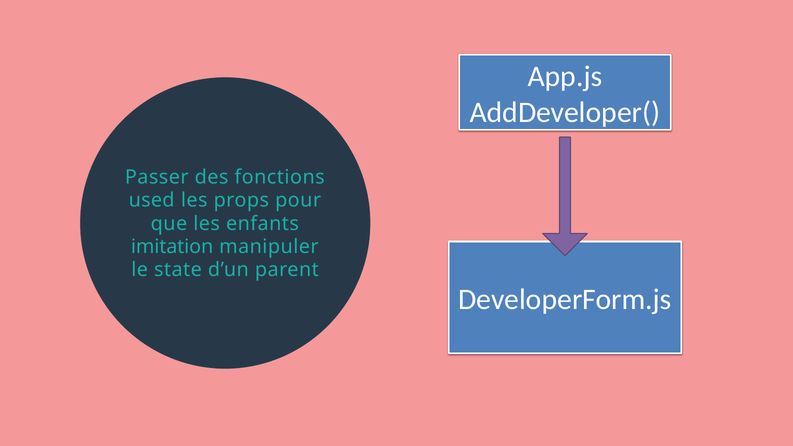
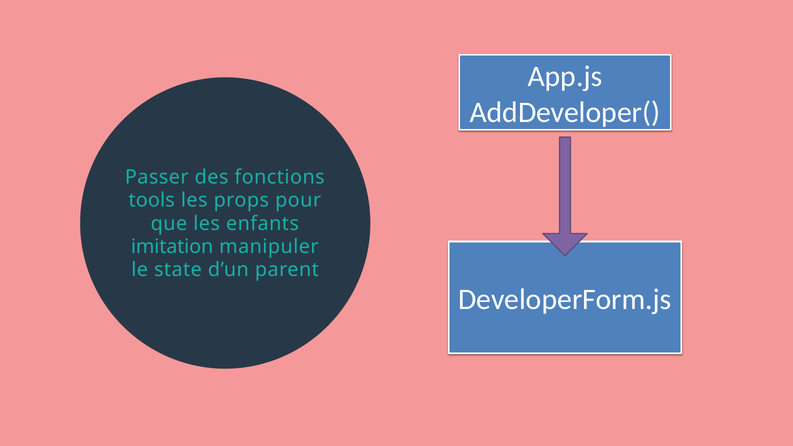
used: used -> tools
